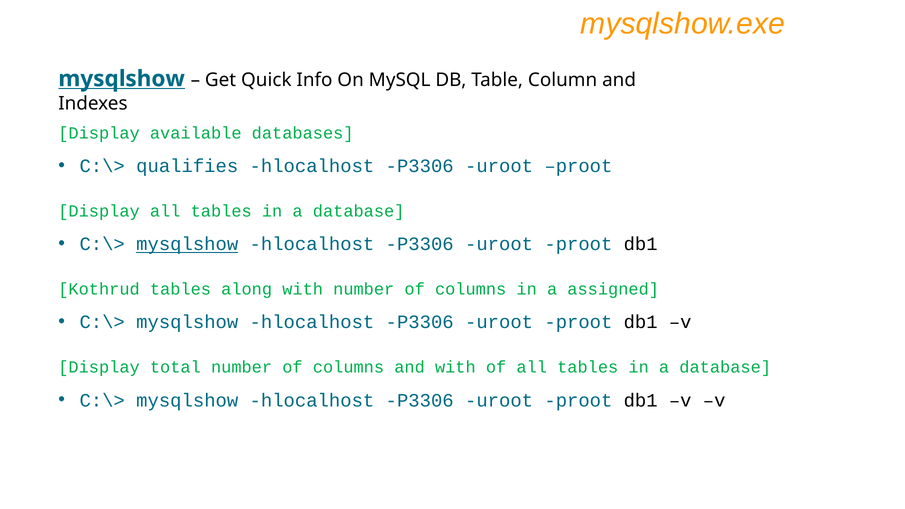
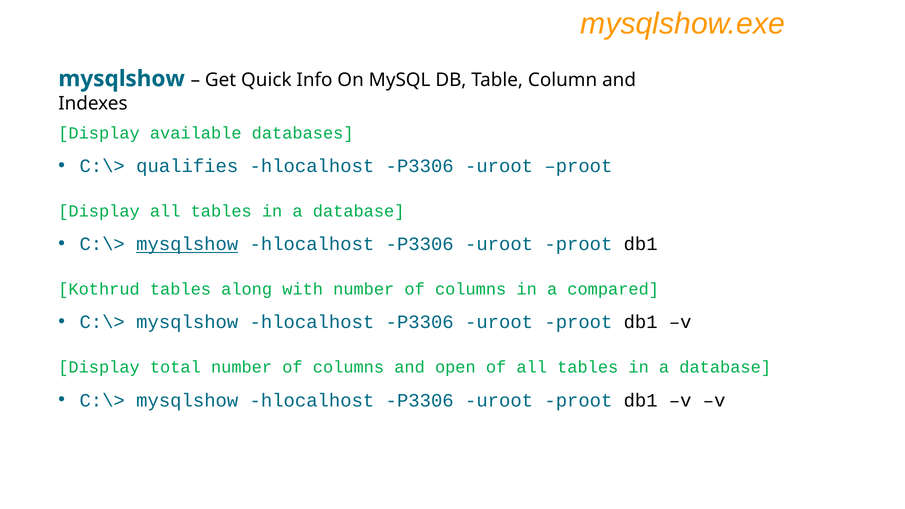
mysqlshow at (122, 79) underline: present -> none
assigned: assigned -> compared
and with: with -> open
